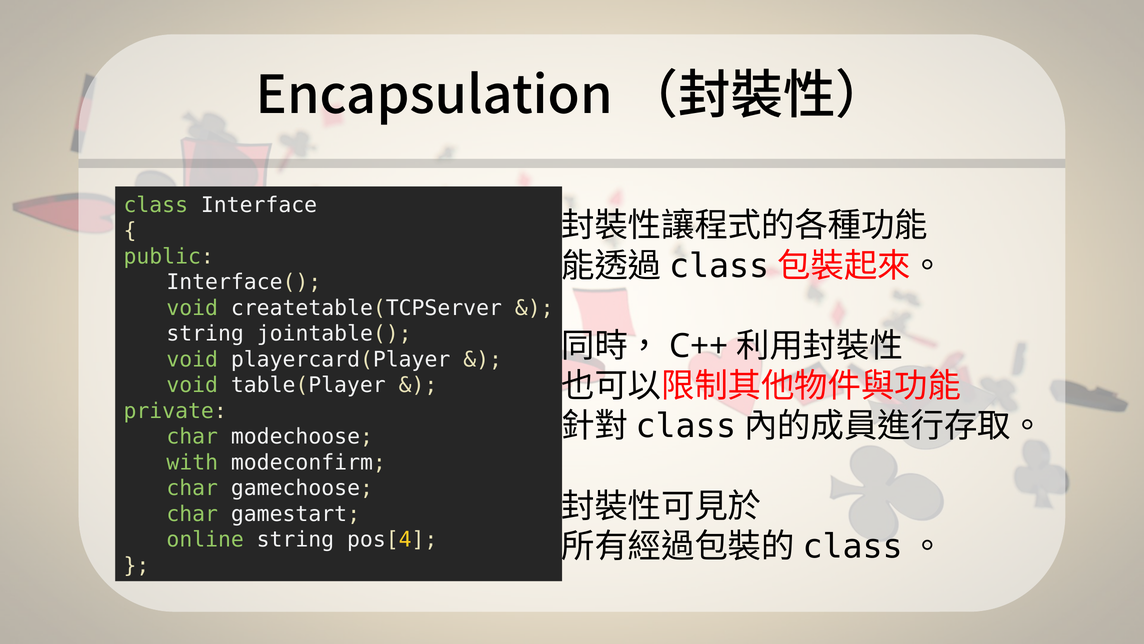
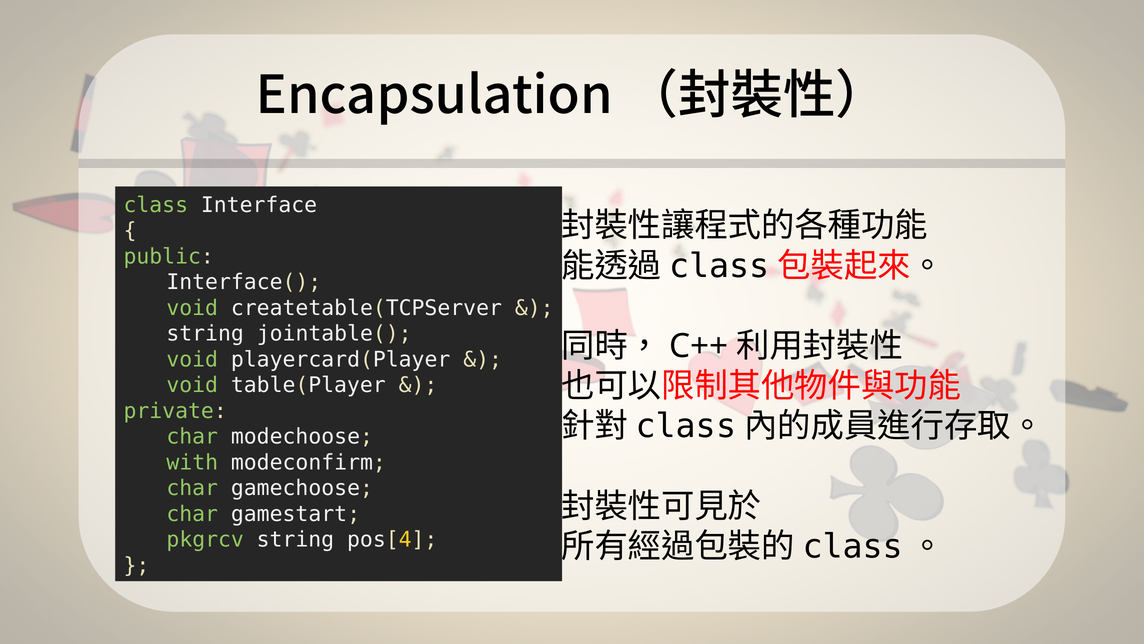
online: online -> pkgrcv
